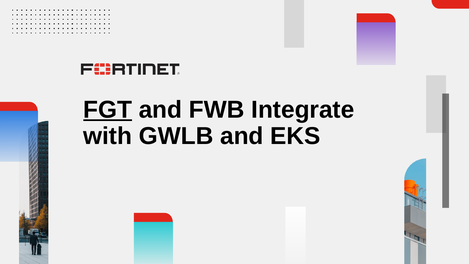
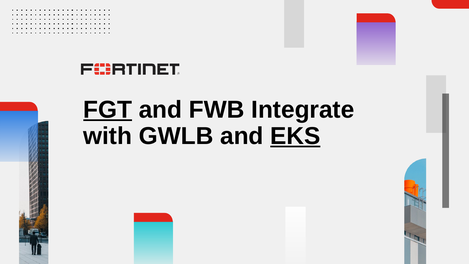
EKS underline: none -> present
